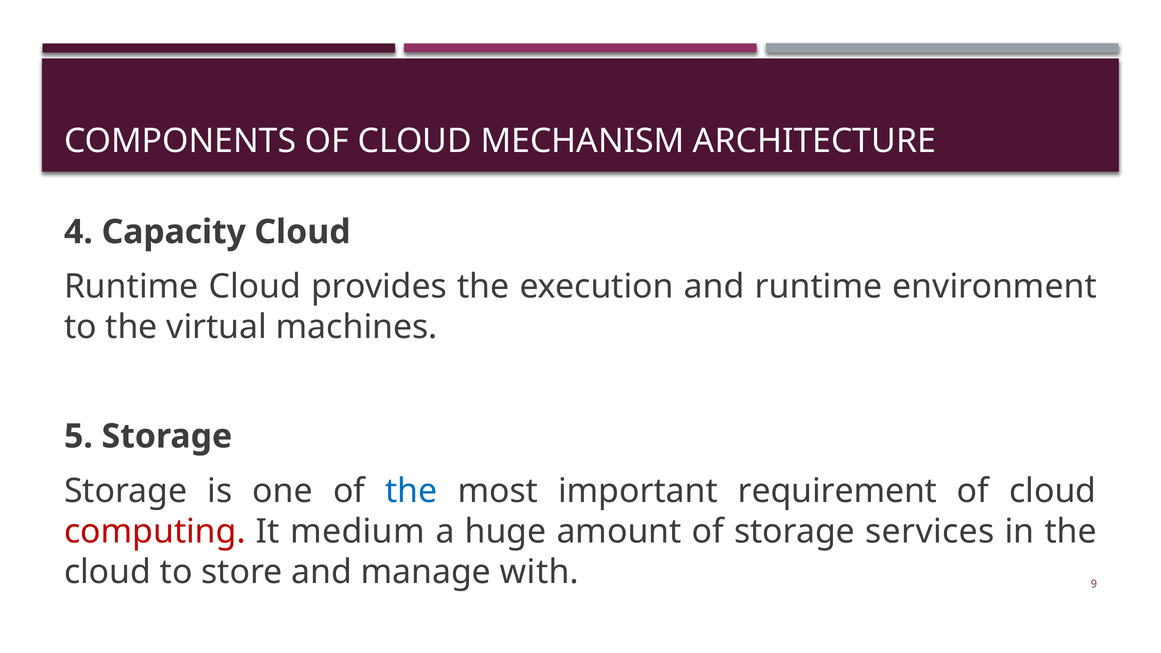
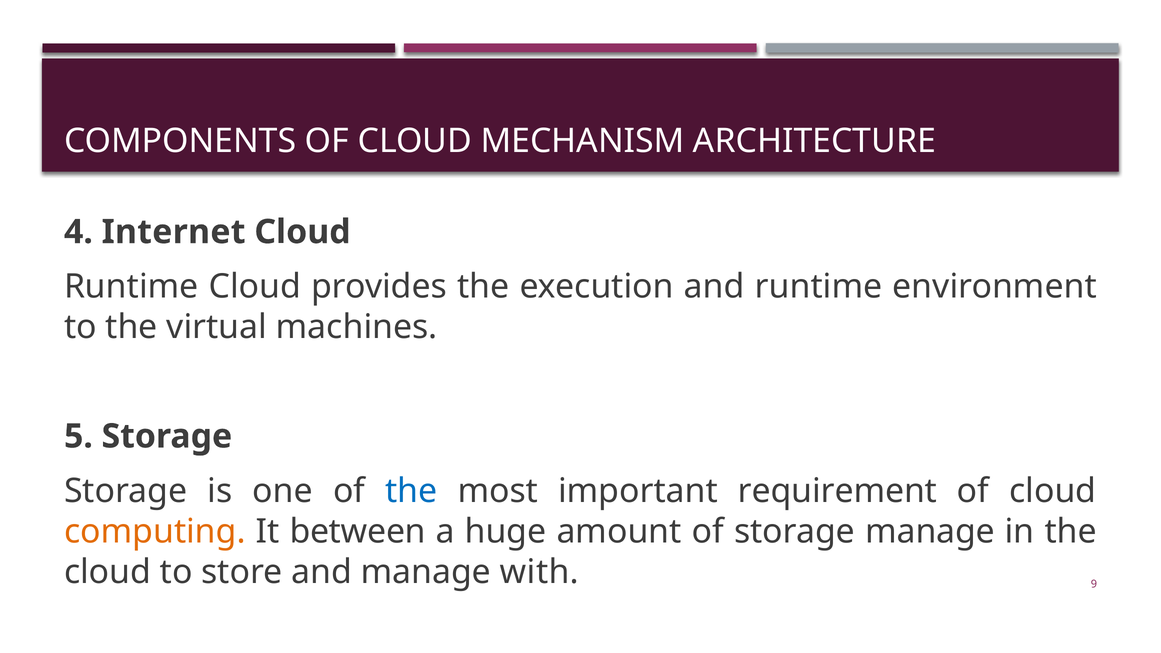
Capacity: Capacity -> Internet
computing colour: red -> orange
medium: medium -> between
storage services: services -> manage
